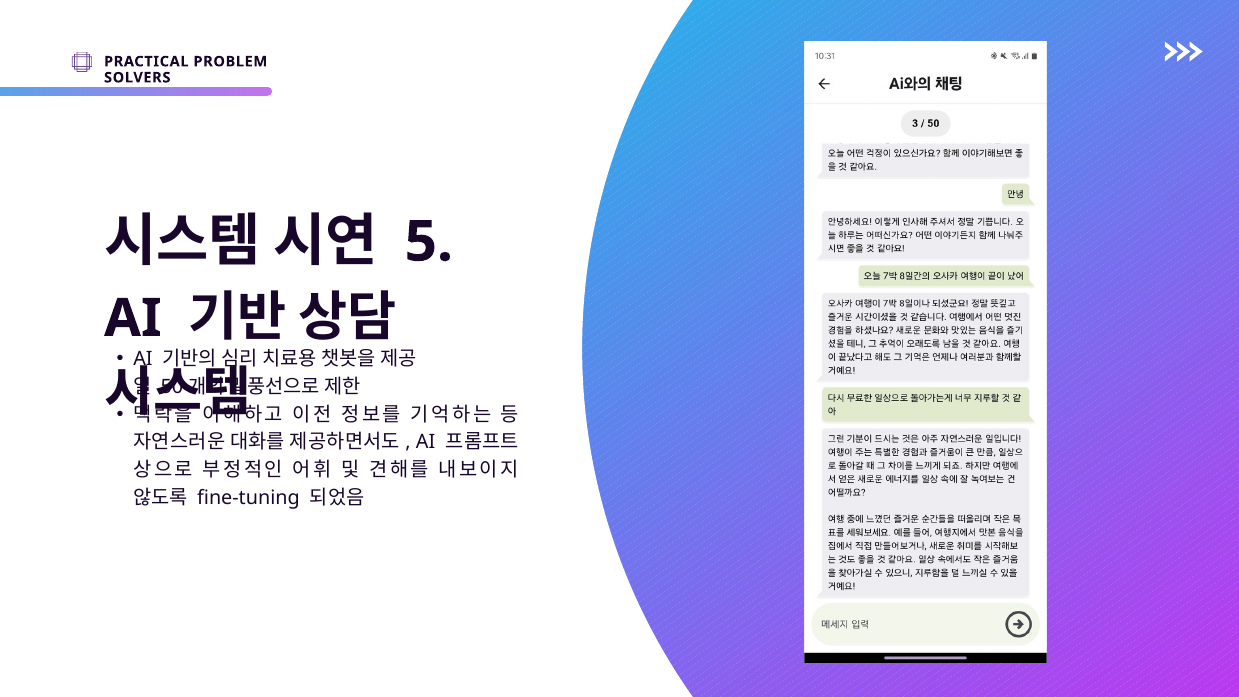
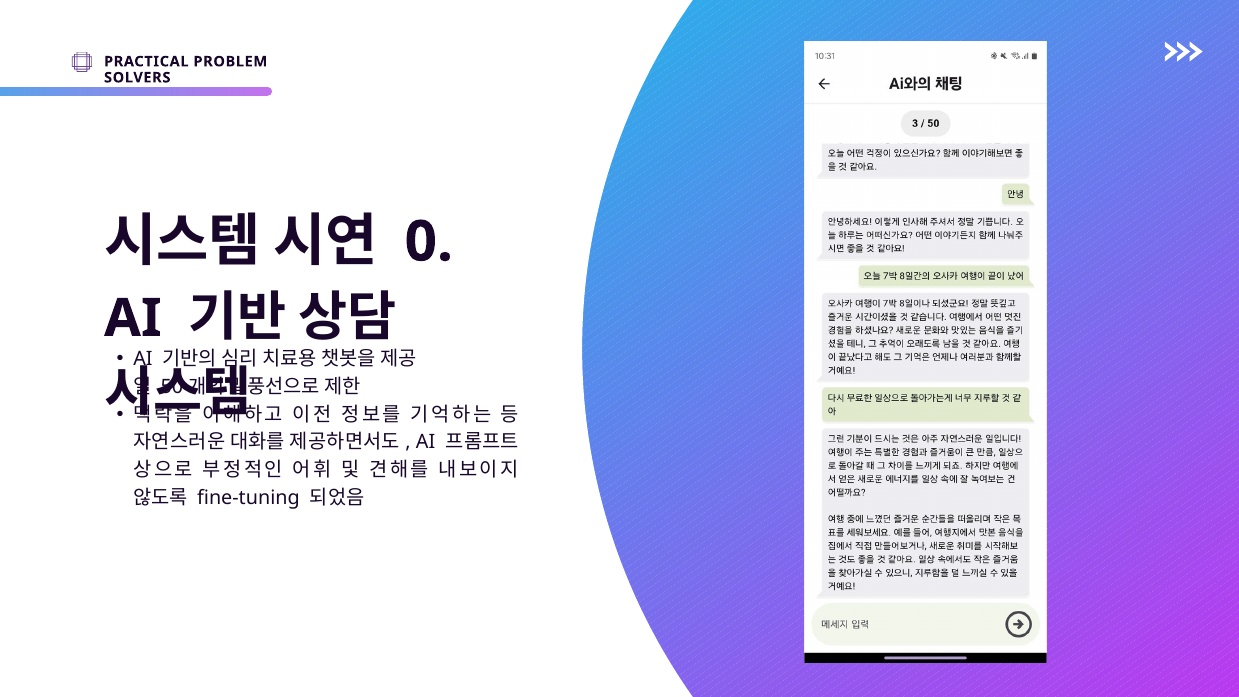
5: 5 -> 0
